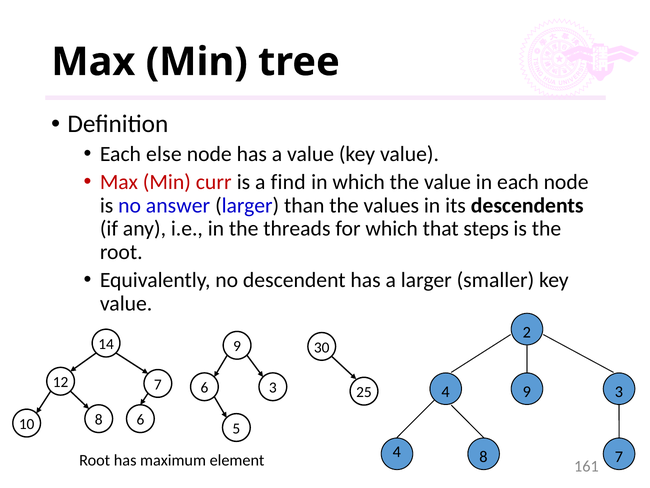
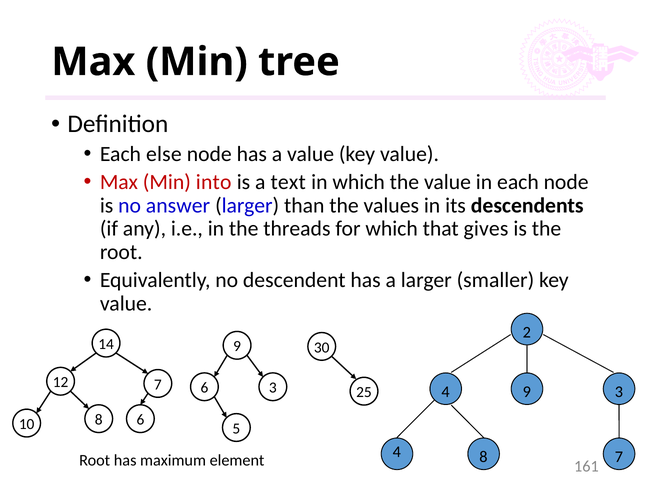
curr: curr -> into
find: find -> text
steps: steps -> gives
